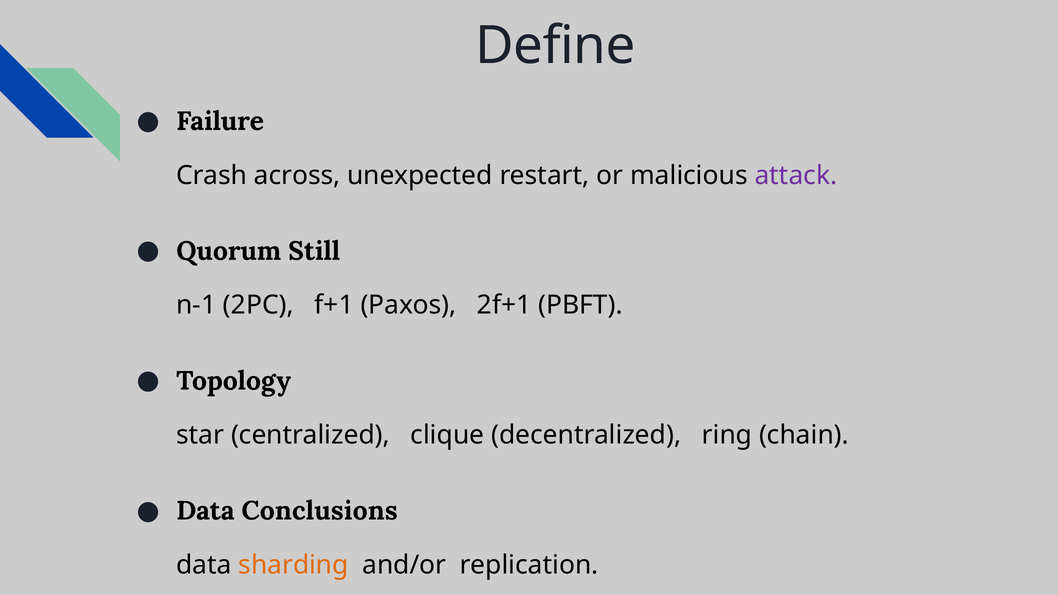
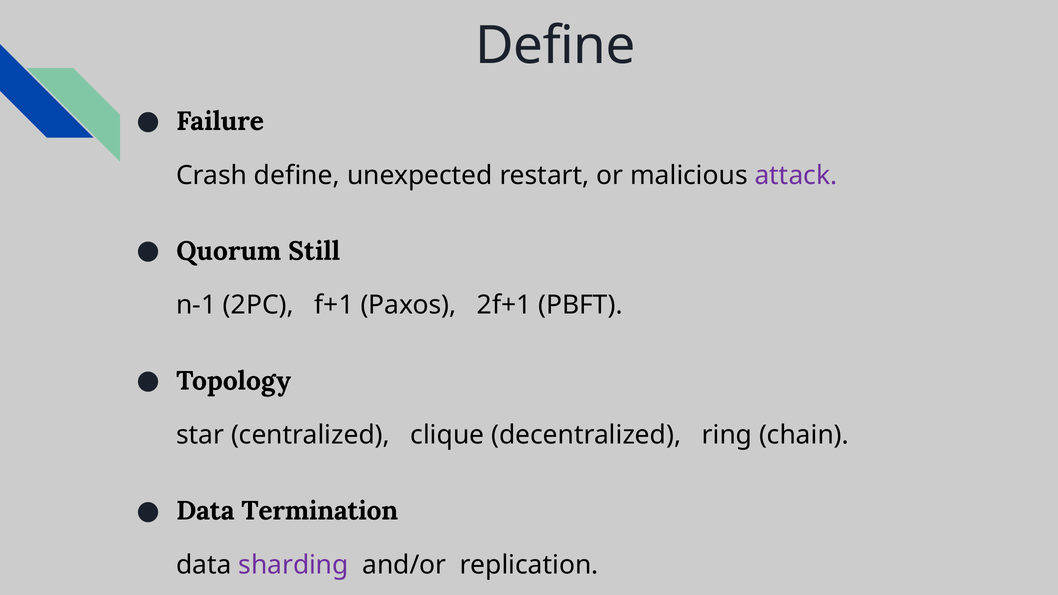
Crash across: across -> define
Conclusions: Conclusions -> Termination
sharding colour: orange -> purple
